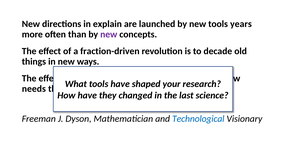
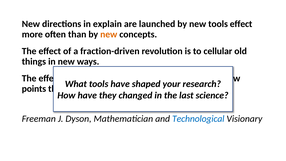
tools years: years -> effect
new at (109, 34) colour: purple -> orange
decade: decade -> cellular
needs: needs -> points
